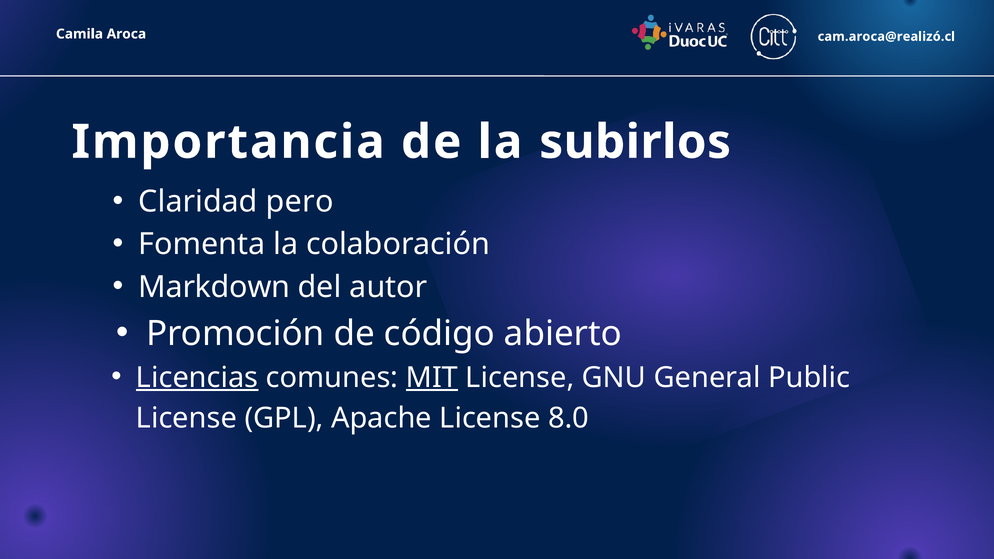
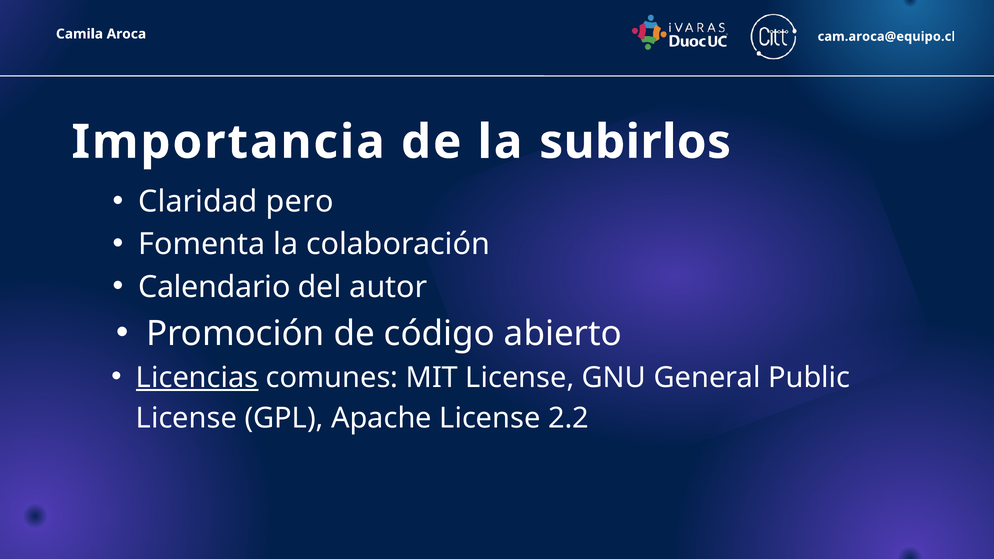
cam.aroca@realizó.cl: cam.aroca@realizó.cl -> cam.aroca@equipo.cl
Markdown: Markdown -> Calendario
MIT underline: present -> none
8.0: 8.0 -> 2.2
